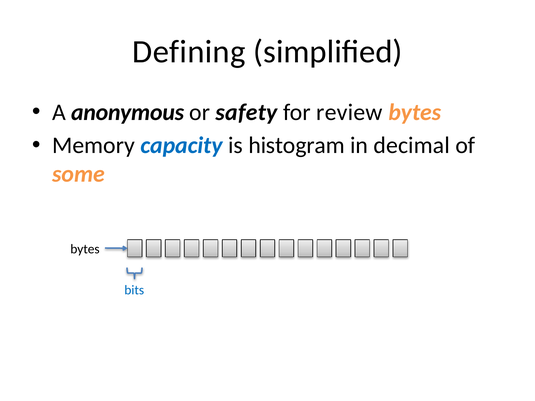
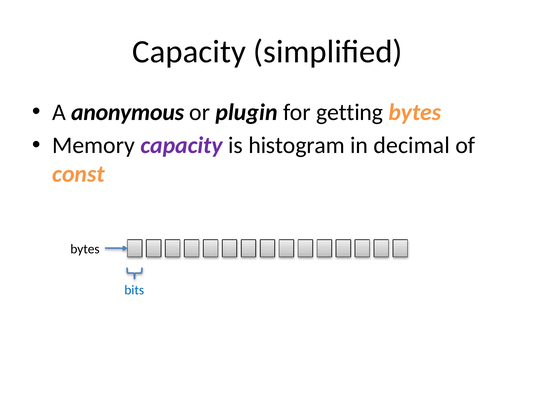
Defining at (189, 52): Defining -> Capacity
safety: safety -> plugin
review: review -> getting
capacity at (182, 146) colour: blue -> purple
some: some -> const
